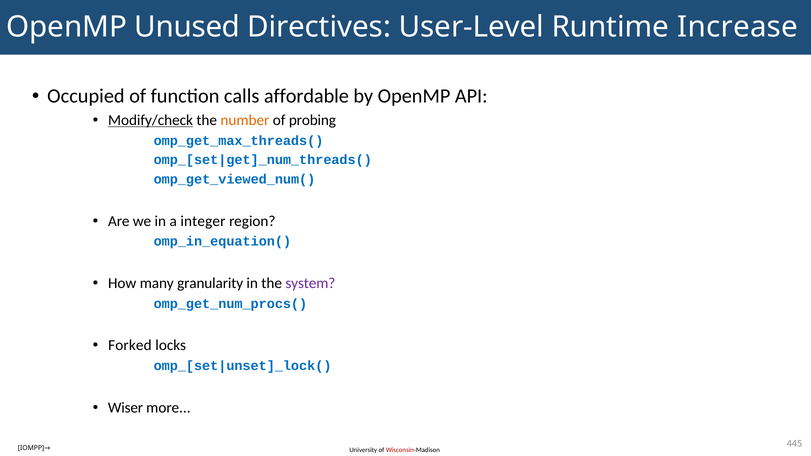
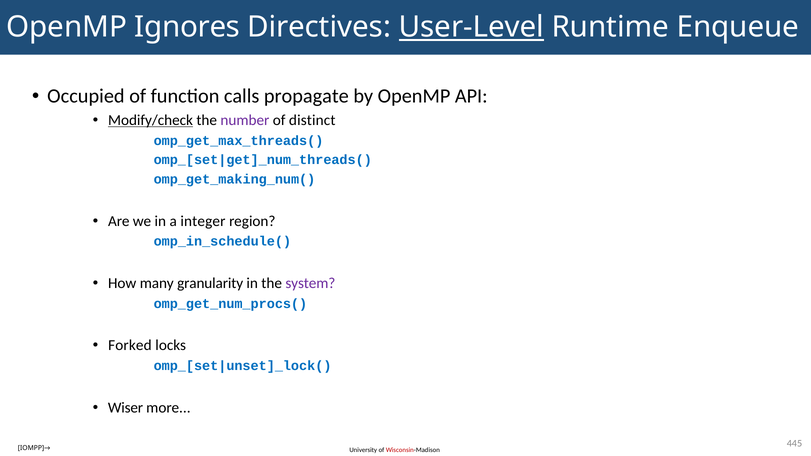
Unused: Unused -> Ignores
User-Level underline: none -> present
Increase: Increase -> Enqueue
affordable: affordable -> propagate
number colour: orange -> purple
probing: probing -> distinct
omp_get_viewed_num(: omp_get_viewed_num( -> omp_get_making_num(
omp_in_equation(: omp_in_equation( -> omp_in_schedule(
